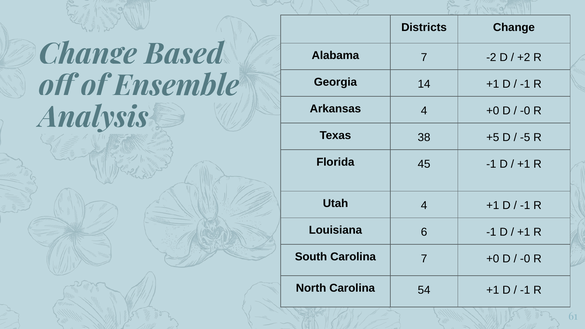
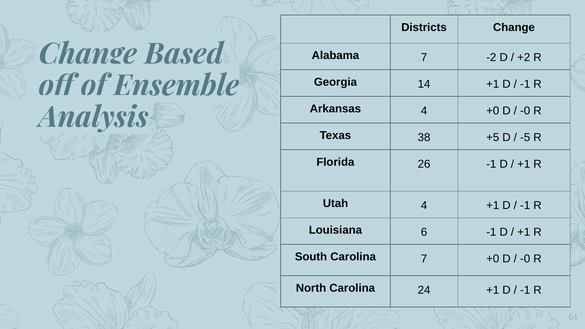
45: 45 -> 26
54: 54 -> 24
